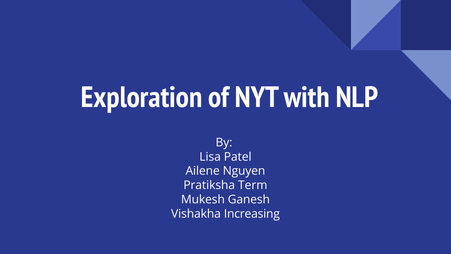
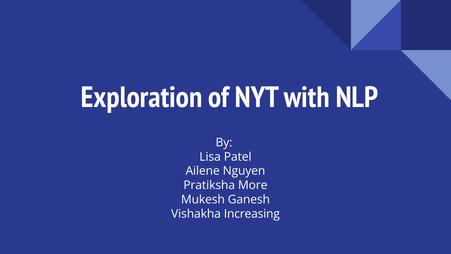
Term: Term -> More
